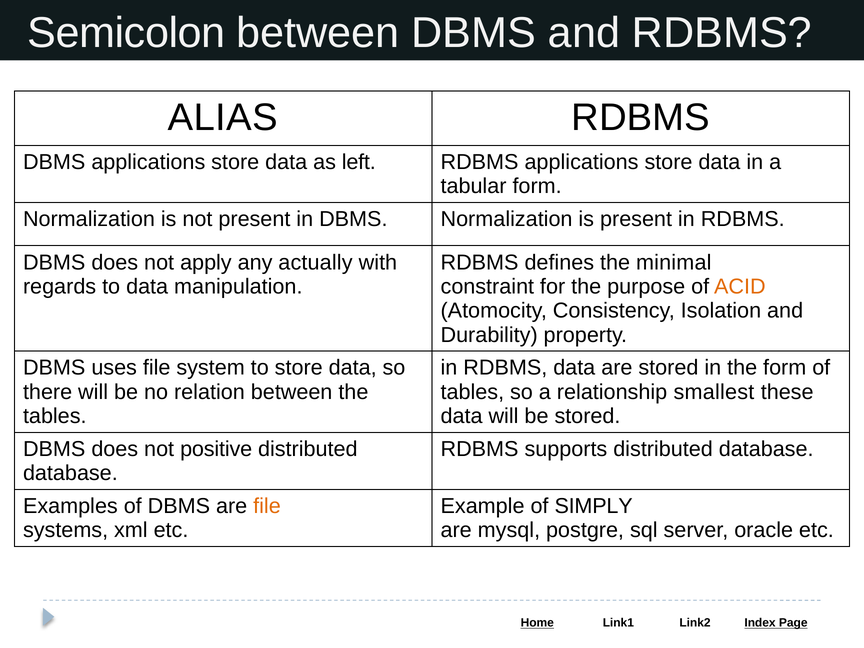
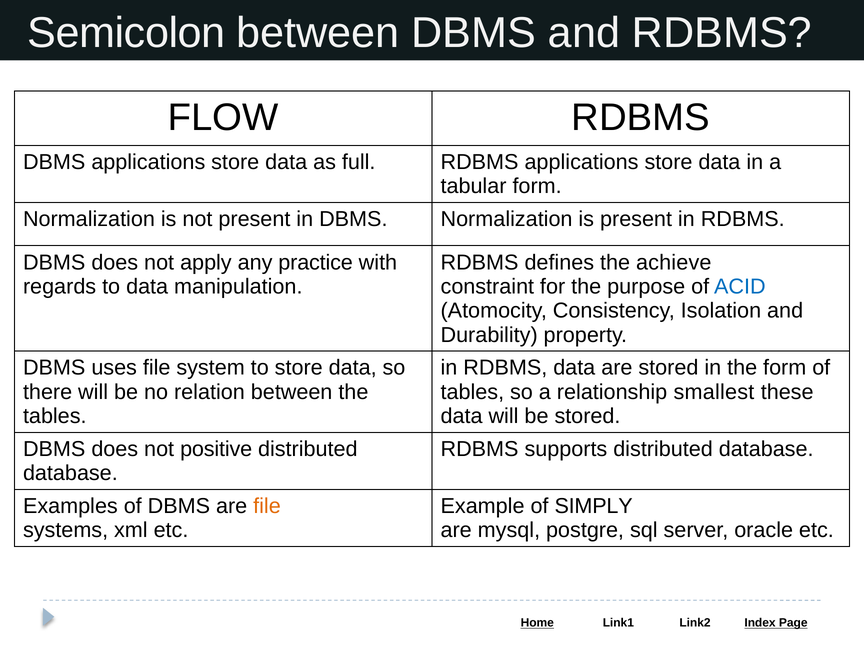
ALIAS: ALIAS -> FLOW
left: left -> full
actually: actually -> practice
minimal: minimal -> achieve
ACID colour: orange -> blue
